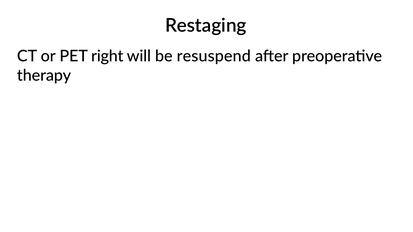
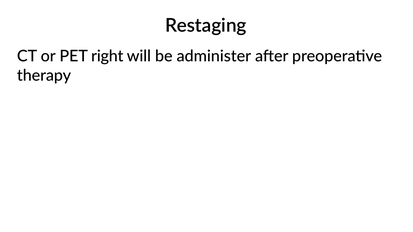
resuspend: resuspend -> administer
